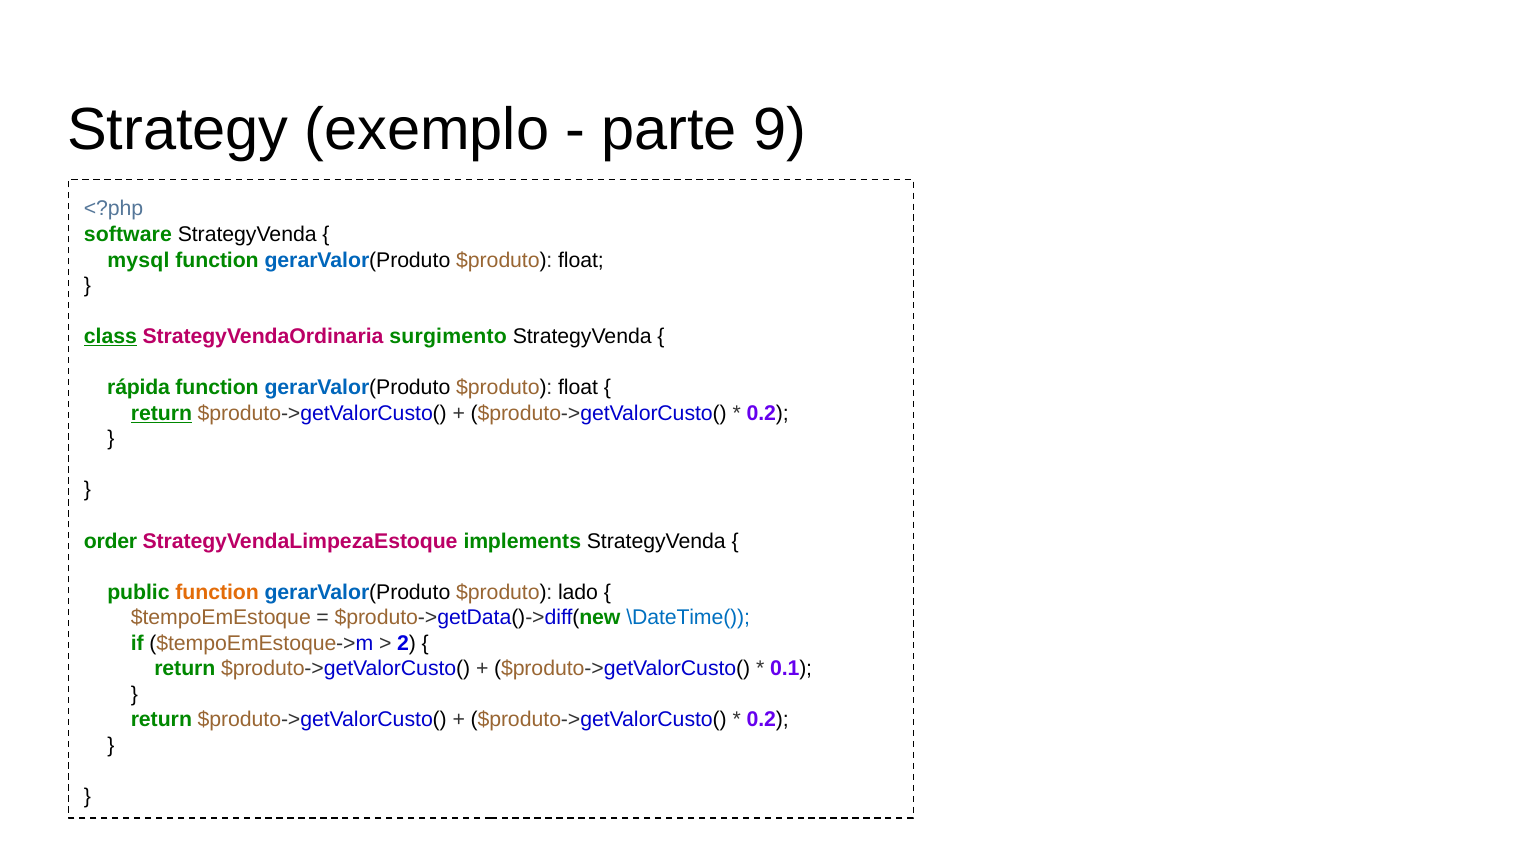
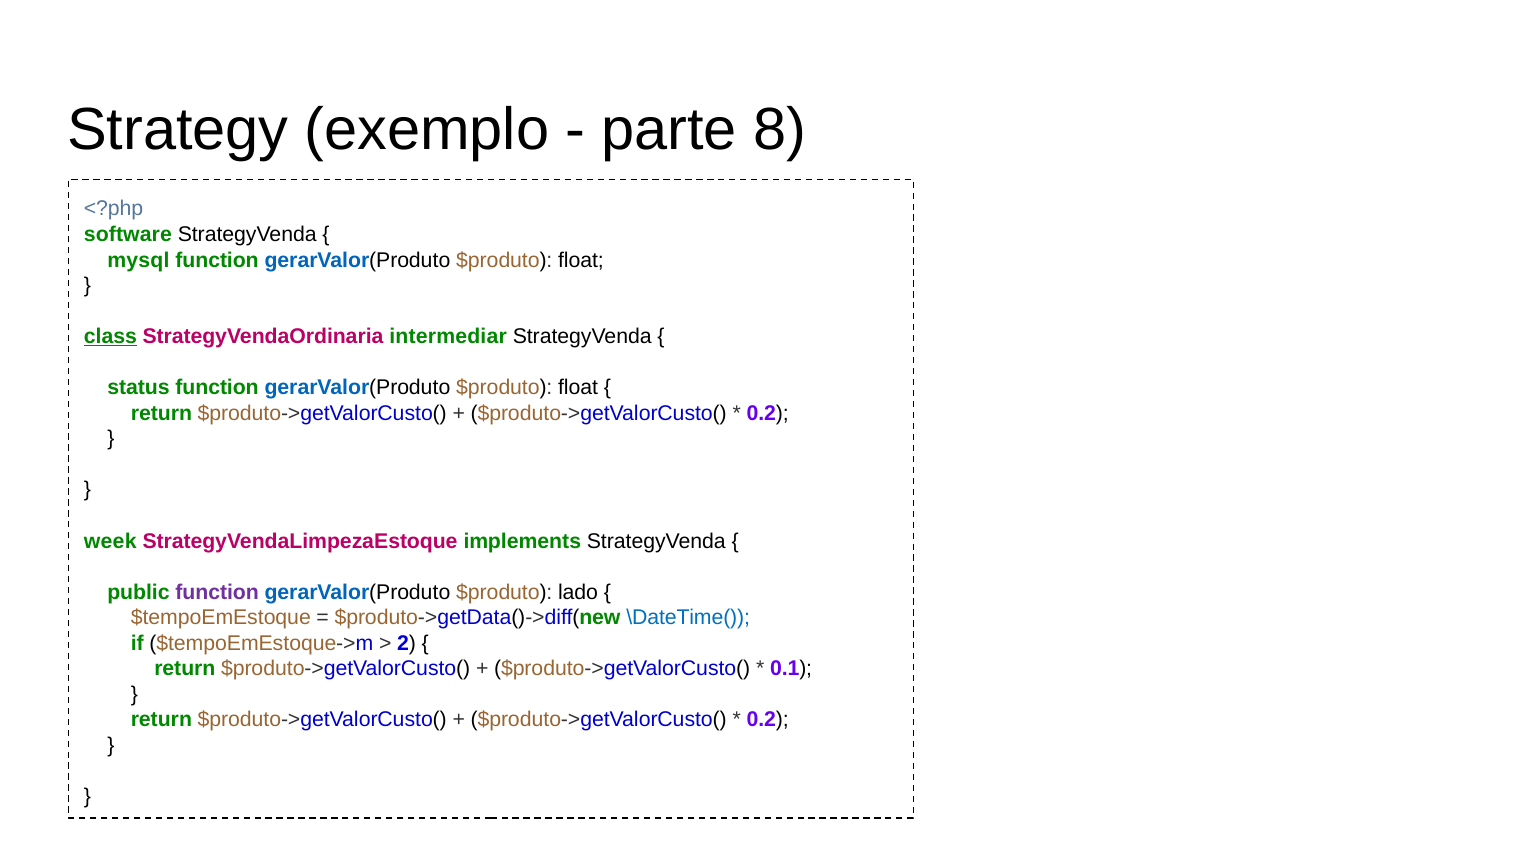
9: 9 -> 8
surgimento: surgimento -> intermediar
rápida: rápida -> status
return at (161, 413) underline: present -> none
order: order -> week
function at (217, 592) colour: orange -> purple
